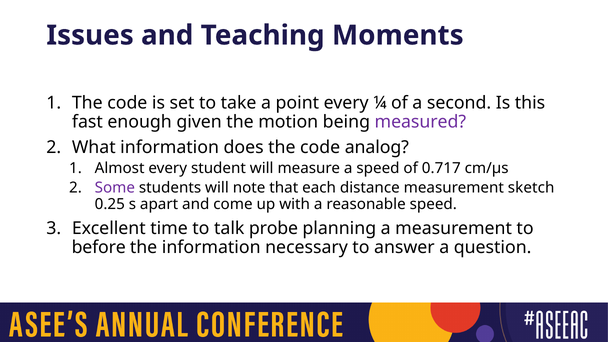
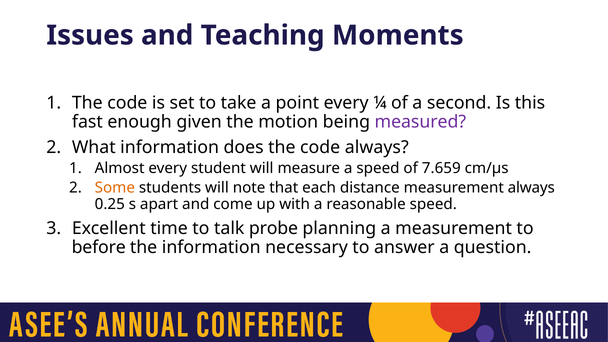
code analog: analog -> always
0.717: 0.717 -> 7.659
Some colour: purple -> orange
measurement sketch: sketch -> always
